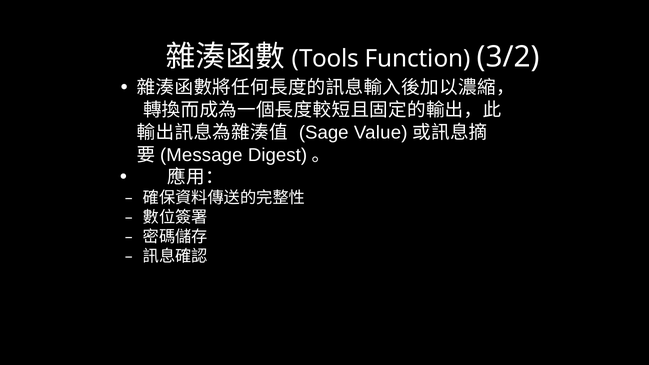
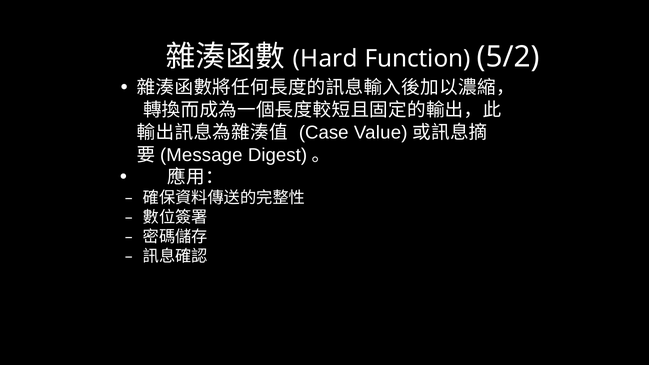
Tools: Tools -> Hard
3/2: 3/2 -> 5/2
Sage: Sage -> Case
